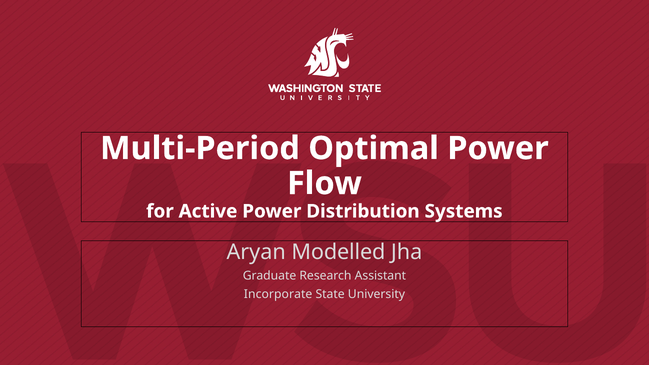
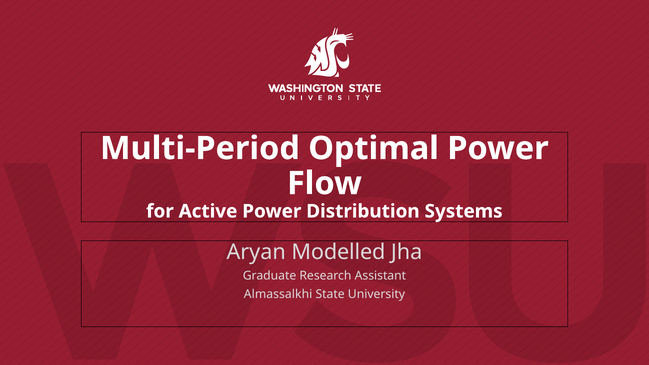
Incorporate: Incorporate -> Almassalkhi
